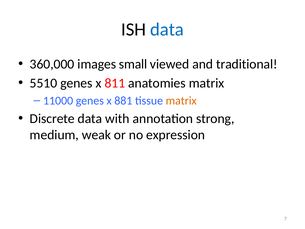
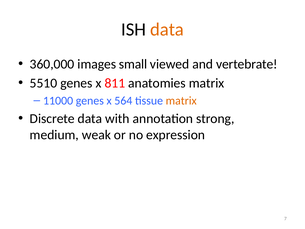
data at (167, 30) colour: blue -> orange
traditional: traditional -> vertebrate
881: 881 -> 564
